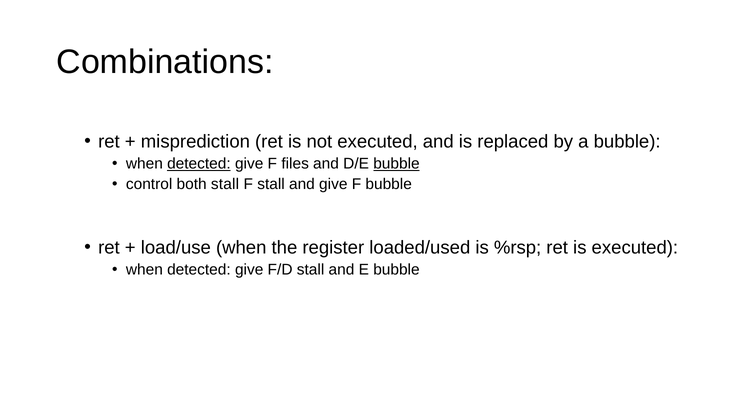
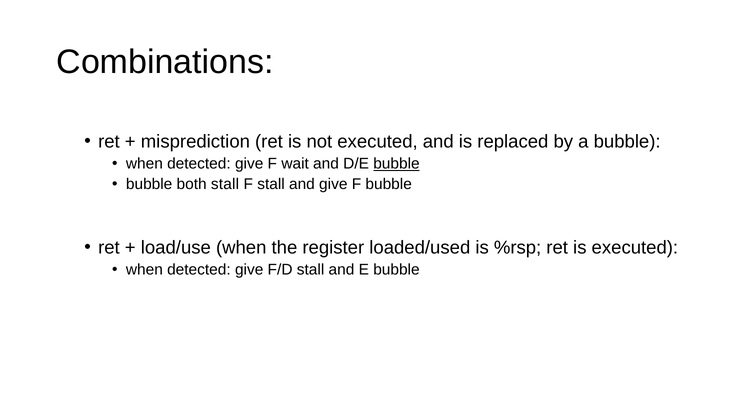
detected at (199, 164) underline: present -> none
files: files -> wait
control at (149, 184): control -> bubble
